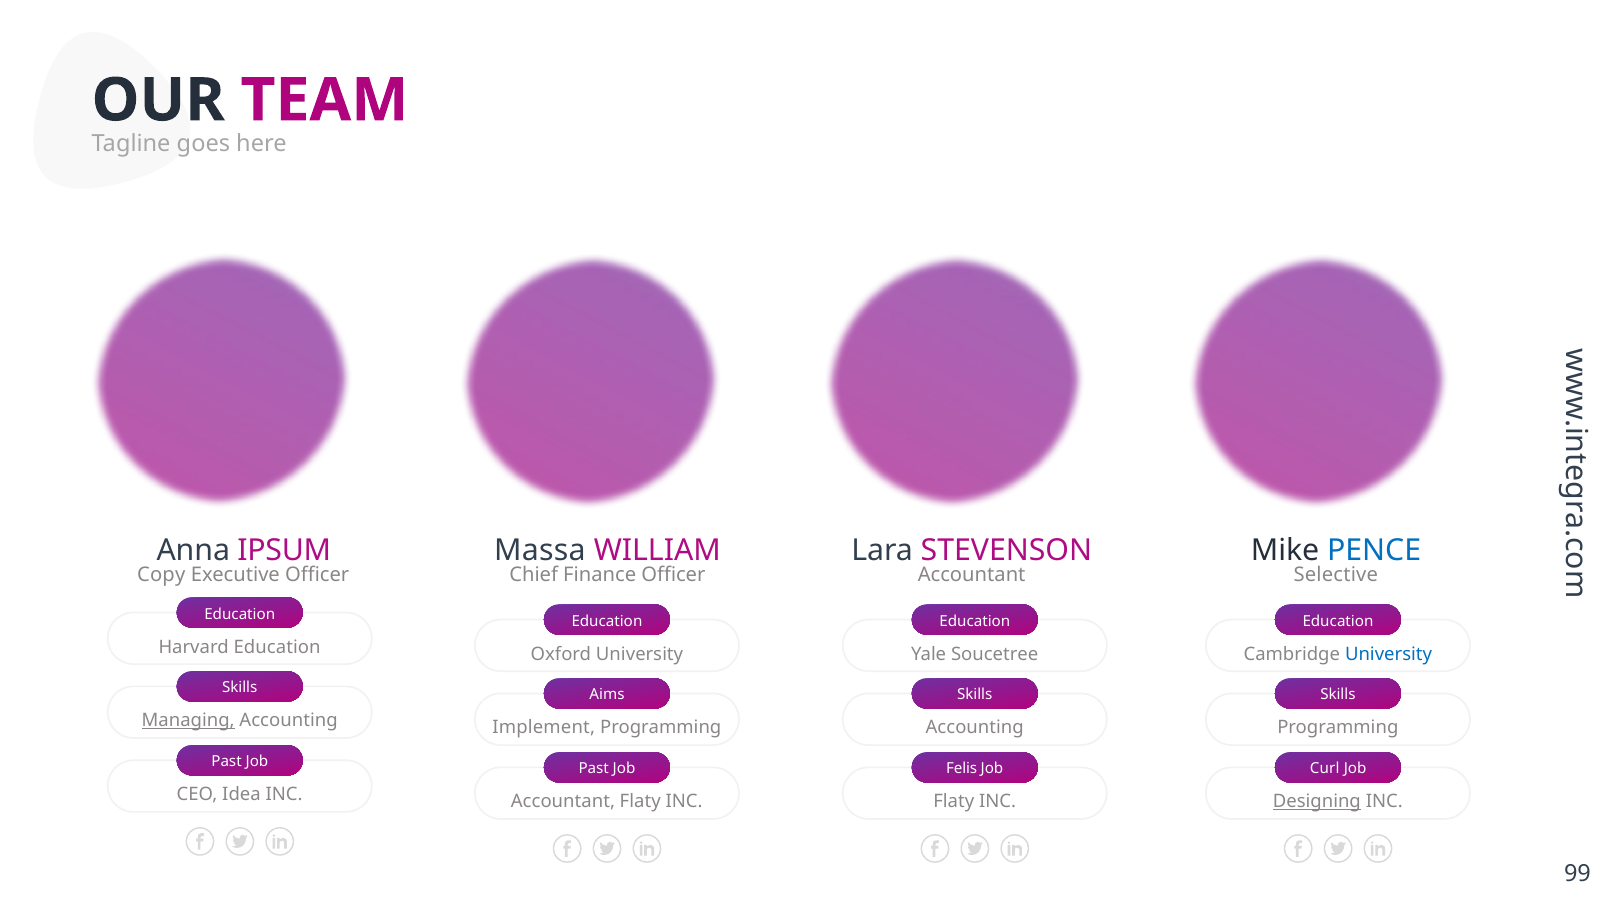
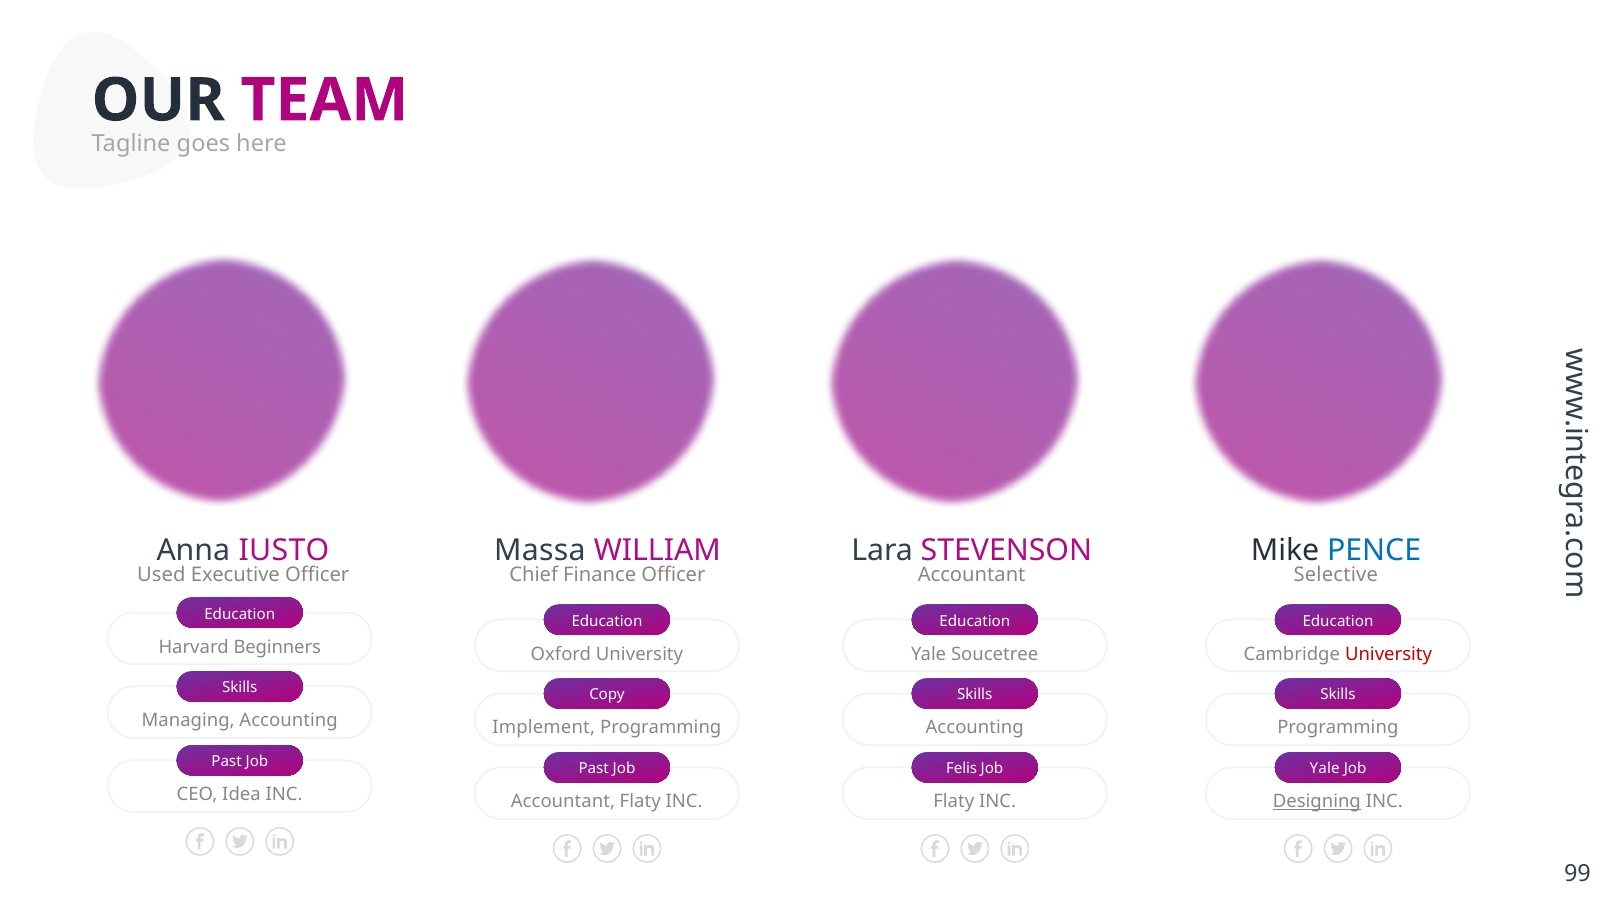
IPSUM: IPSUM -> IUSTO
Copy: Copy -> Used
Harvard Education: Education -> Beginners
University at (1389, 655) colour: blue -> red
Aims: Aims -> Copy
Managing underline: present -> none
Curl at (1325, 768): Curl -> Yale
